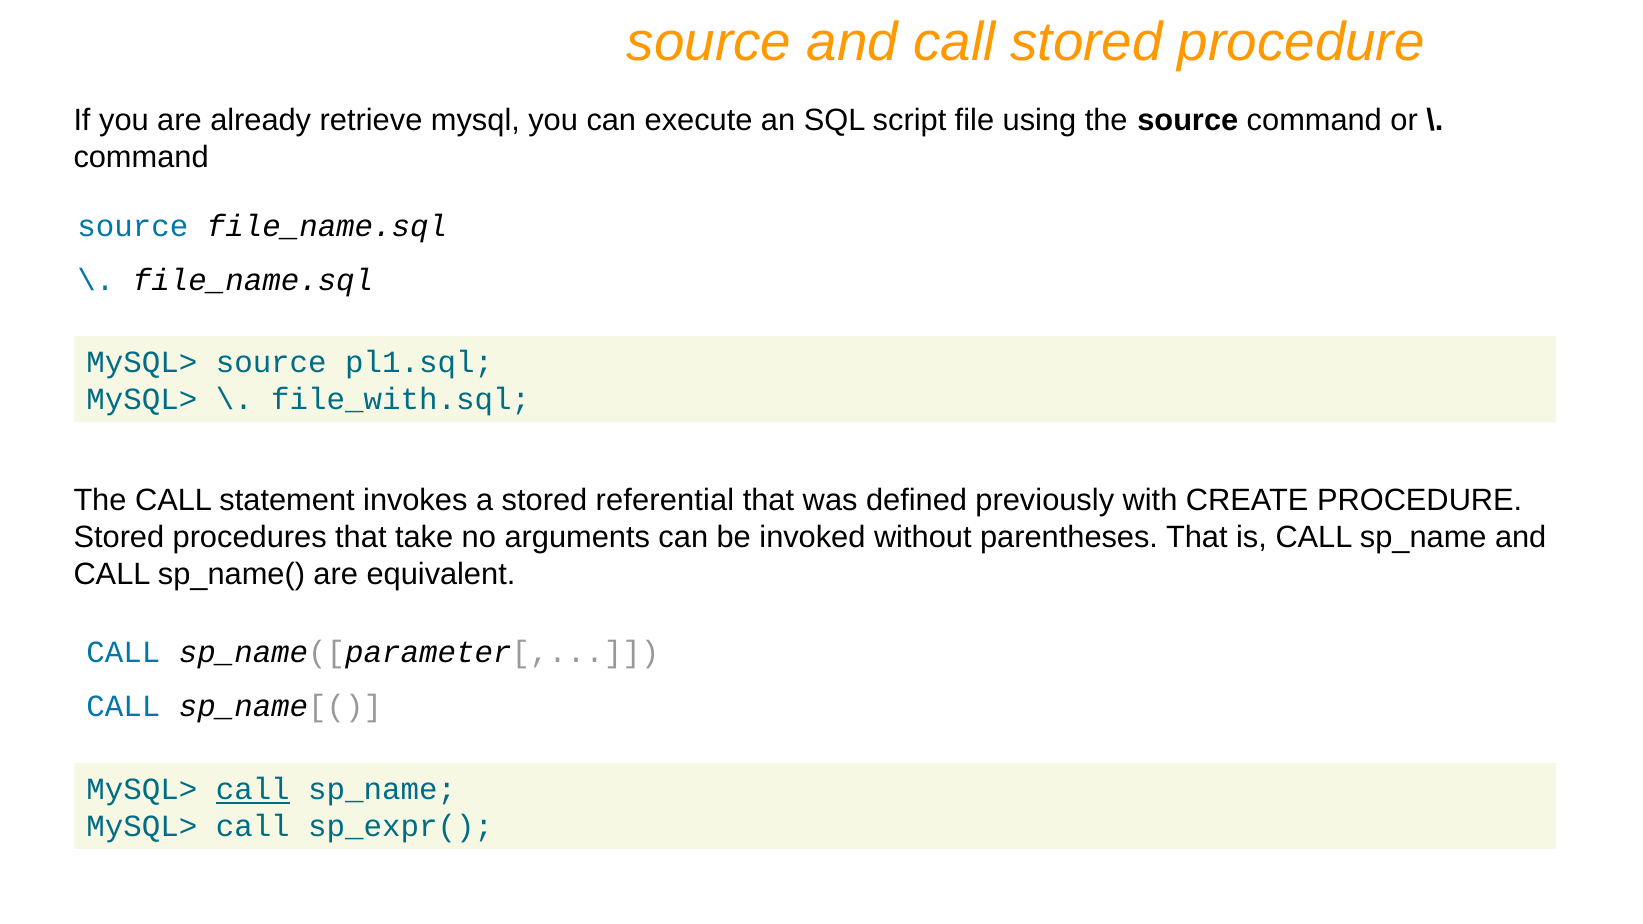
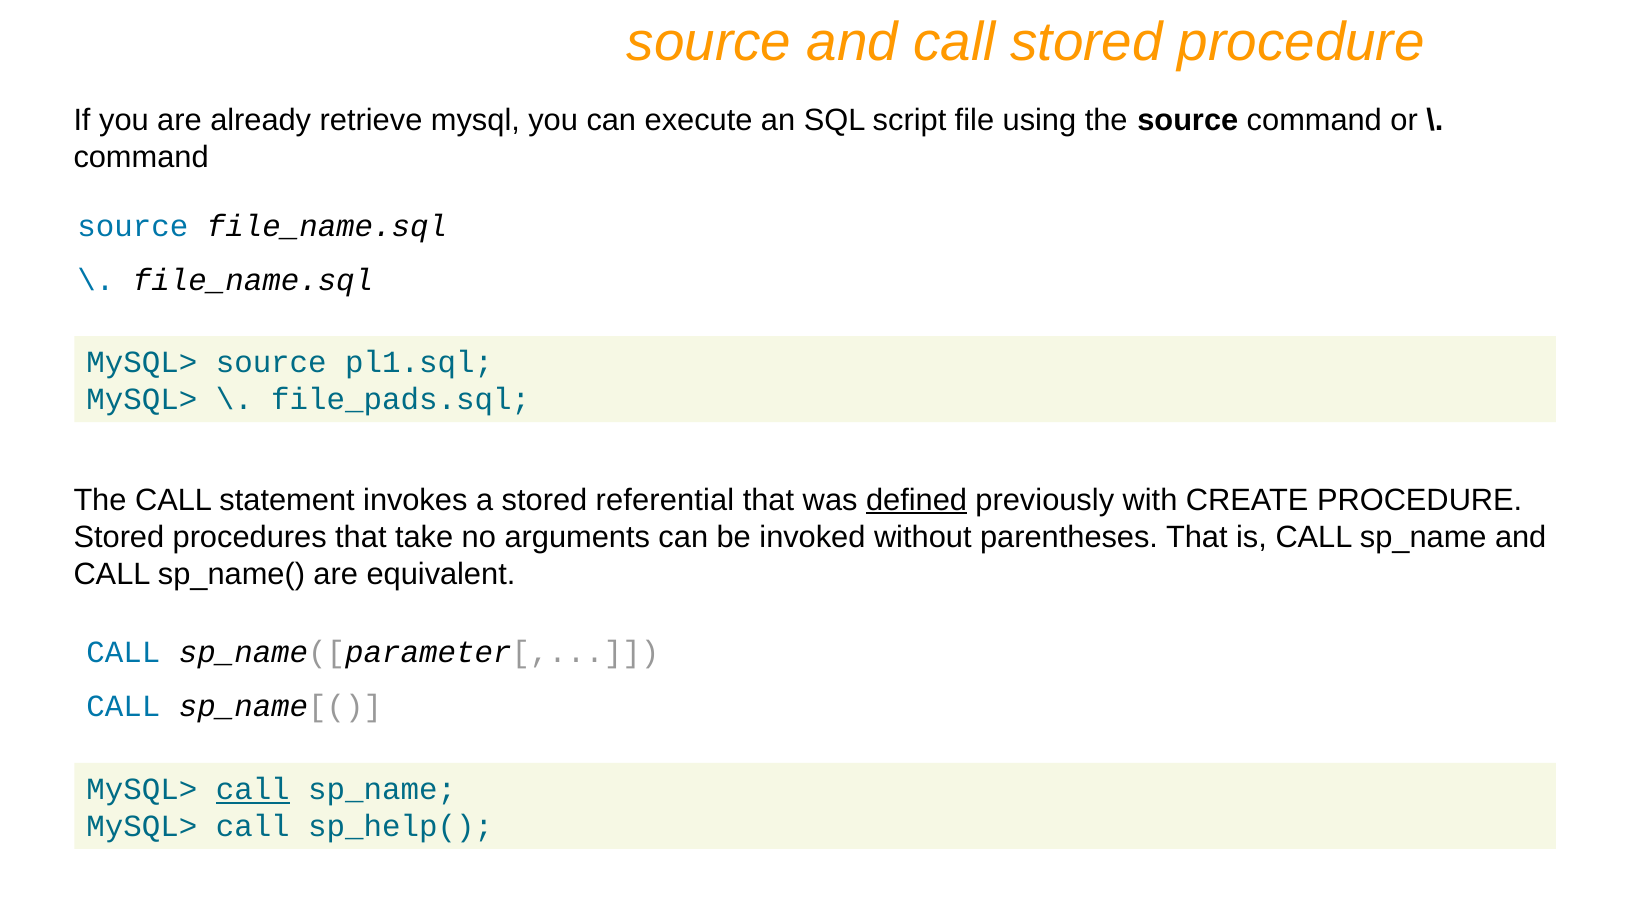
file_with.sql: file_with.sql -> file_pads.sql
defined underline: none -> present
sp_expr(: sp_expr( -> sp_help(
